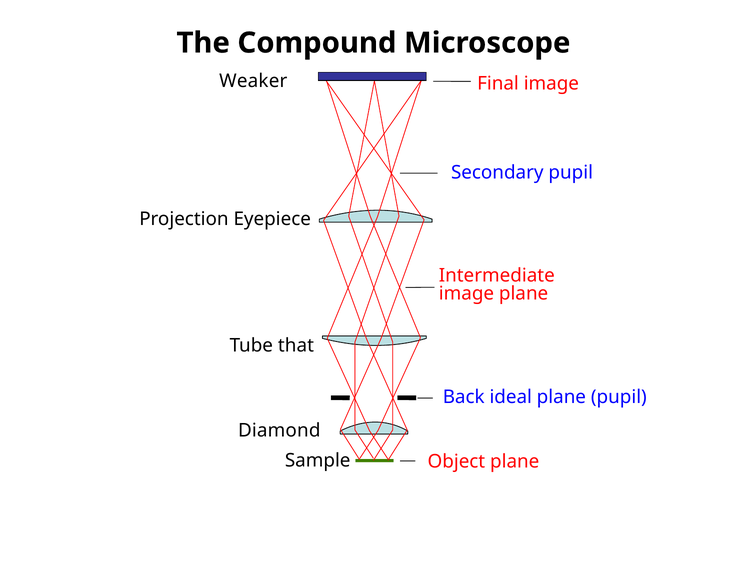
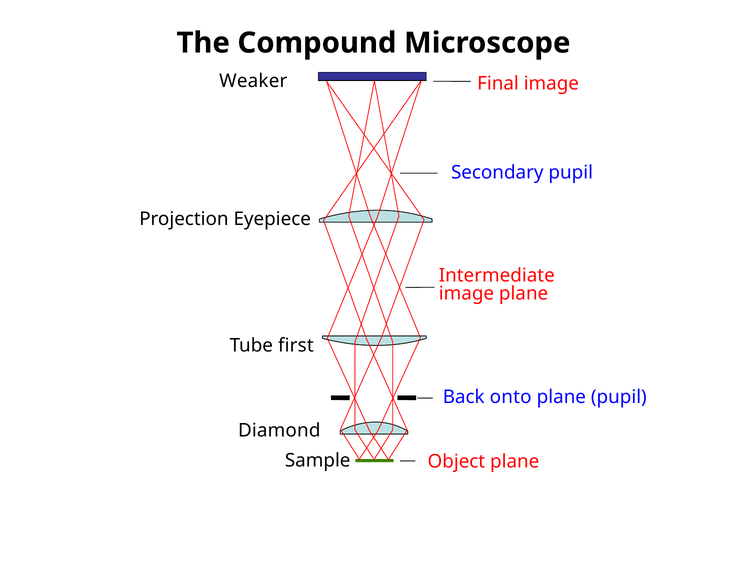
that: that -> first
ideal: ideal -> onto
